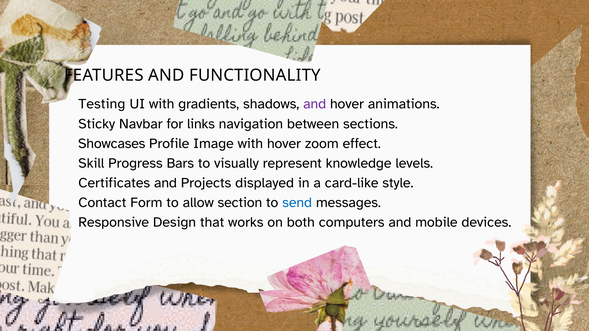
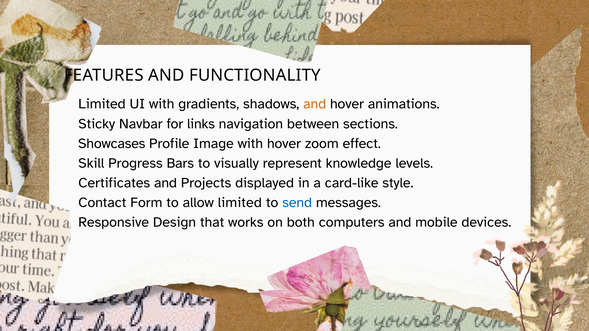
Testing at (102, 104): Testing -> Limited
and at (315, 104) colour: purple -> orange
allow section: section -> limited
